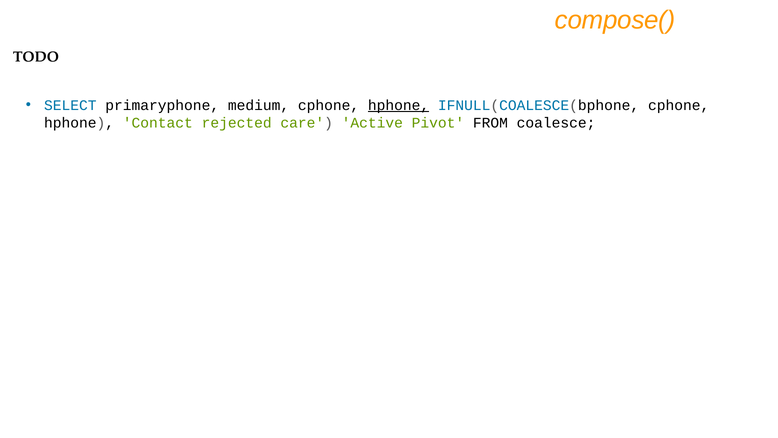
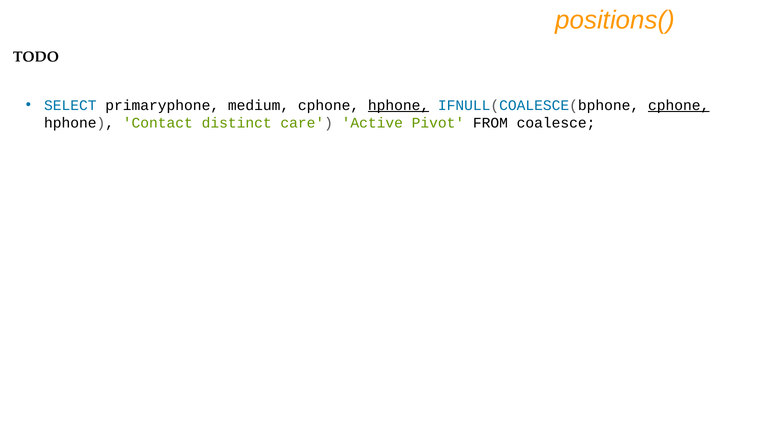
compose(: compose( -> positions(
cphone at (679, 105) underline: none -> present
rejected: rejected -> distinct
